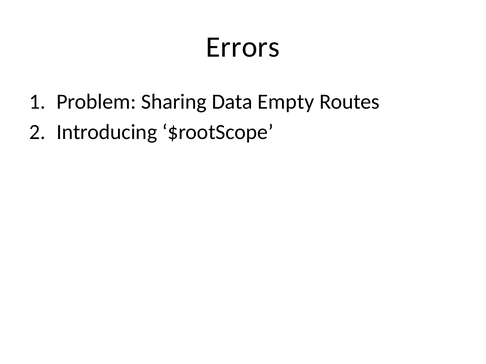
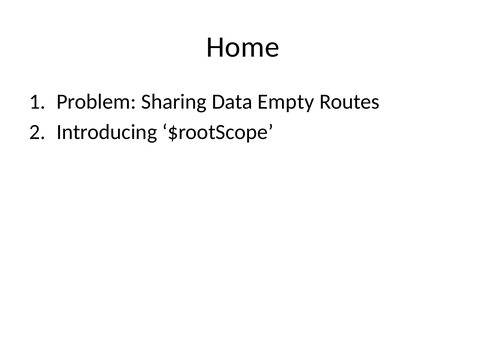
Errors: Errors -> Home
